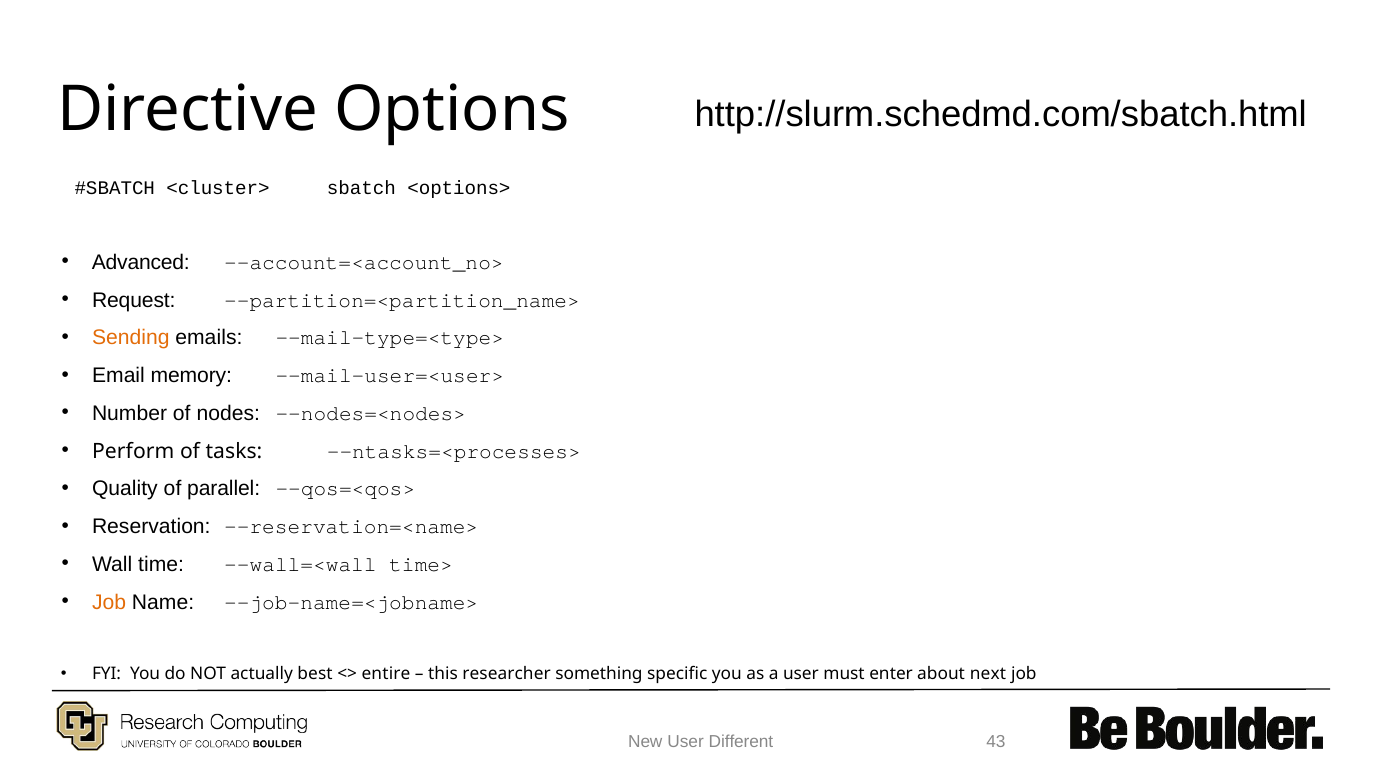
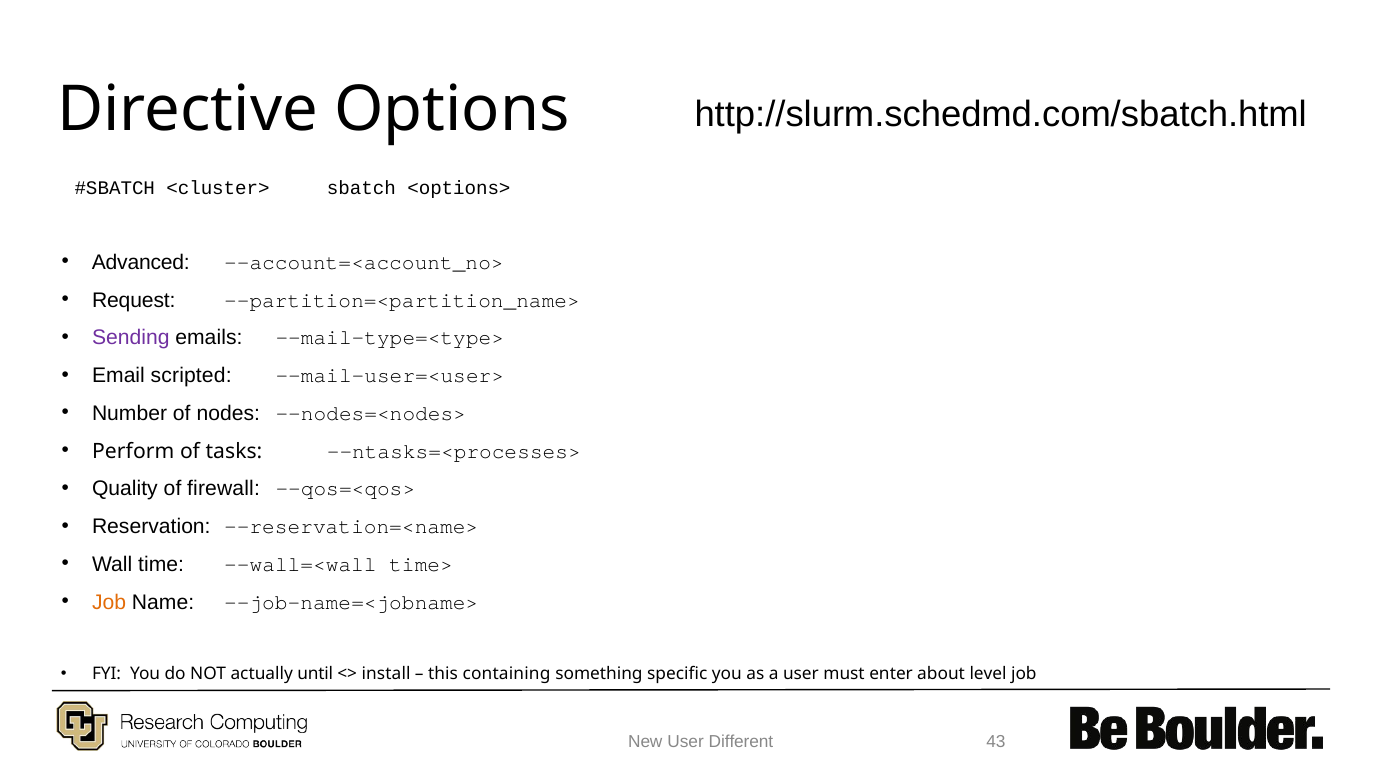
Sending colour: orange -> purple
memory: memory -> scripted
parallel: parallel -> firewall
best: best -> until
entire: entire -> install
researcher: researcher -> containing
next: next -> level
